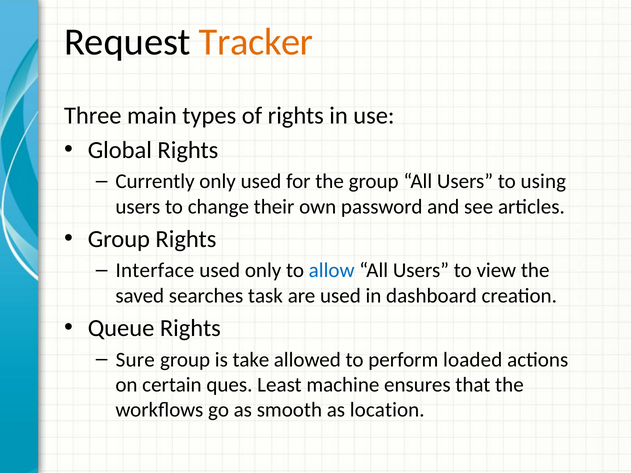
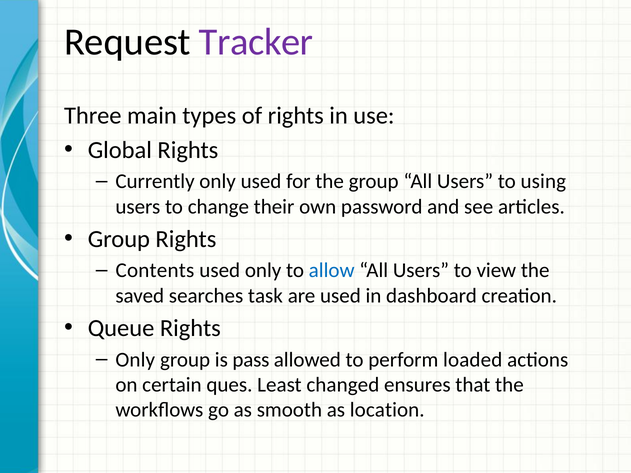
Tracker colour: orange -> purple
Interface: Interface -> Contents
Sure at (135, 360): Sure -> Only
take: take -> pass
machine: machine -> changed
